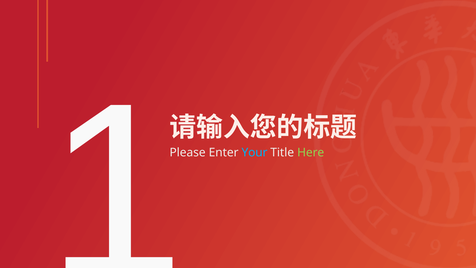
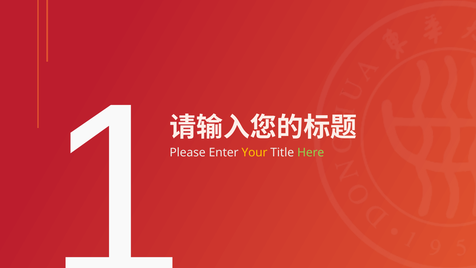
Your colour: light blue -> yellow
